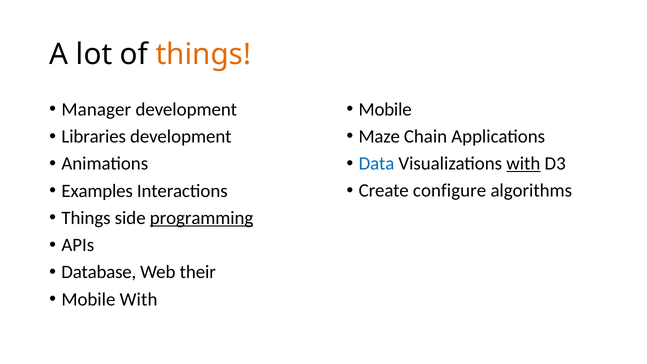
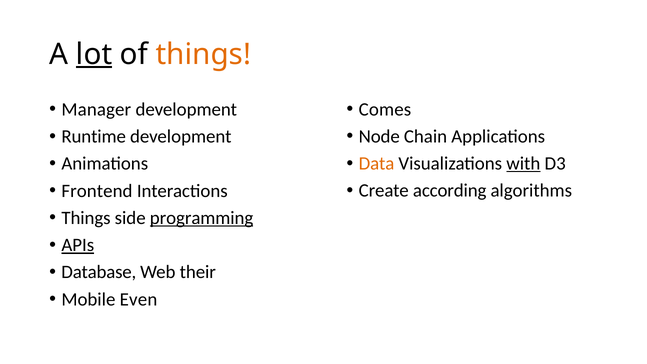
lot underline: none -> present
Mobile at (385, 109): Mobile -> Comes
Maze: Maze -> Node
Libraries: Libraries -> Runtime
Data colour: blue -> orange
configure: configure -> according
Examples: Examples -> Frontend
APIs underline: none -> present
Mobile With: With -> Even
